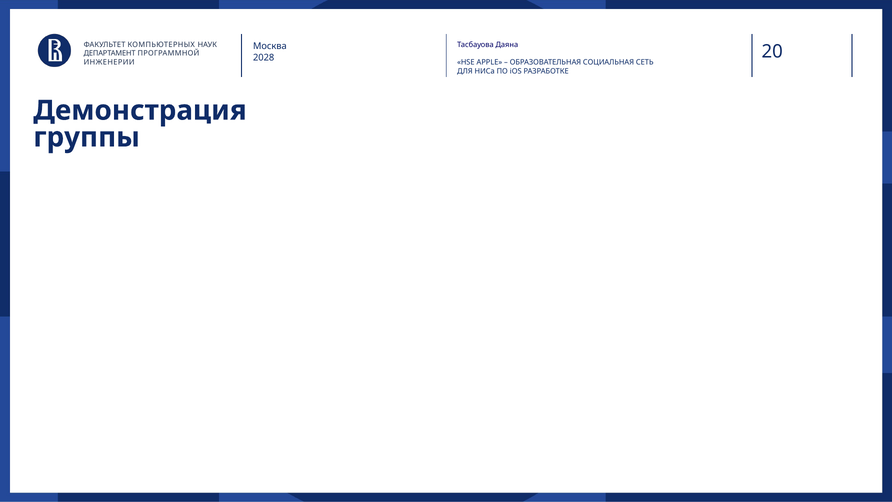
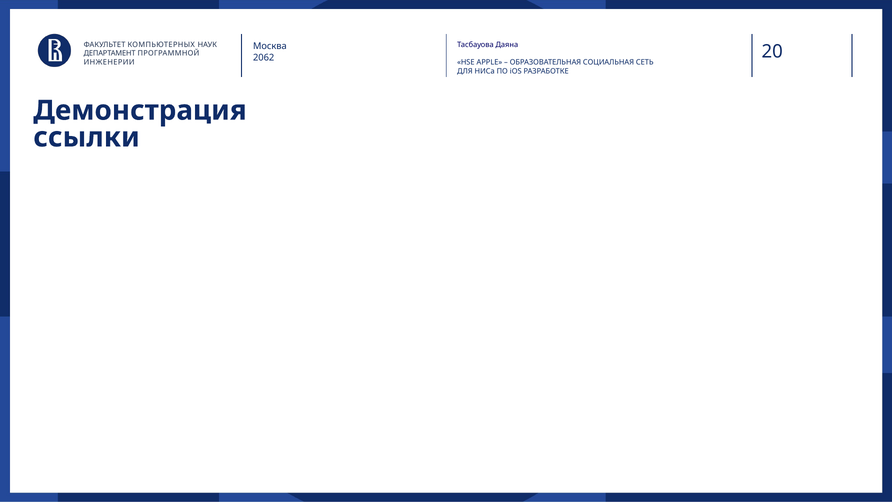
2028: 2028 -> 2062
группы: группы -> ссылки
